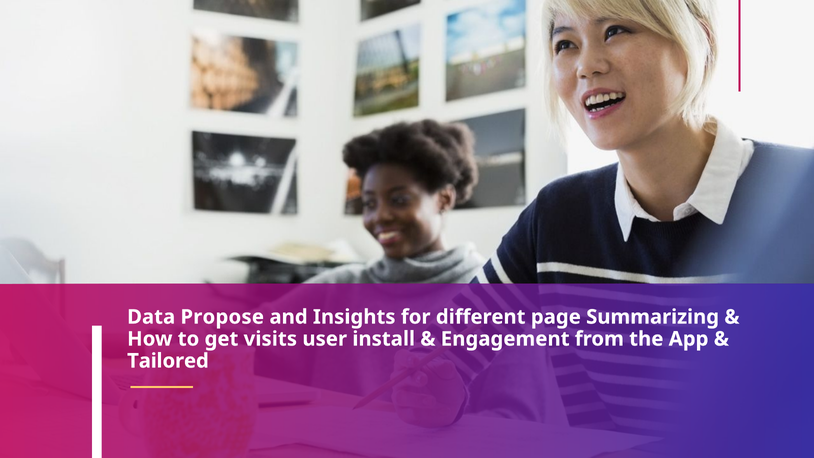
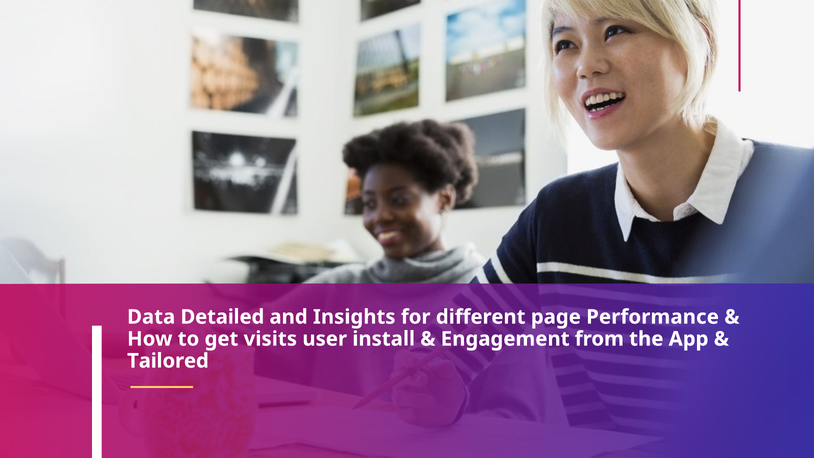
Propose: Propose -> Detailed
Summarizing: Summarizing -> Performance
